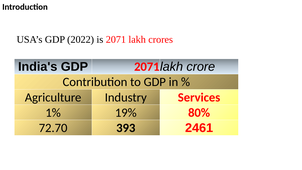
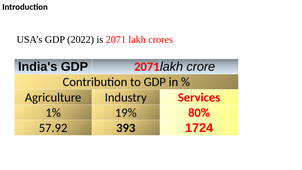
72.70: 72.70 -> 57.92
2461: 2461 -> 1724
